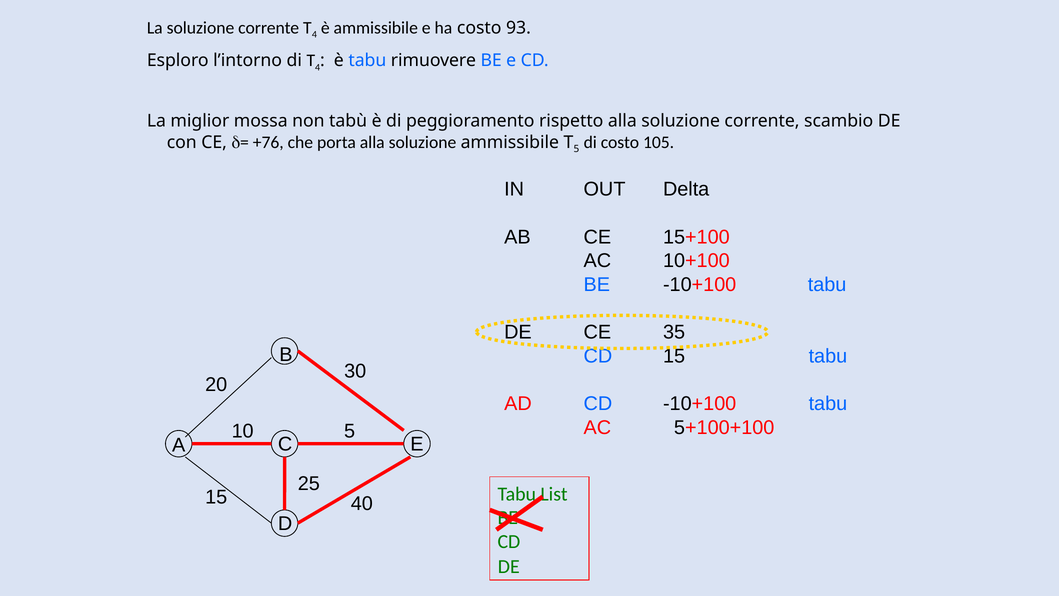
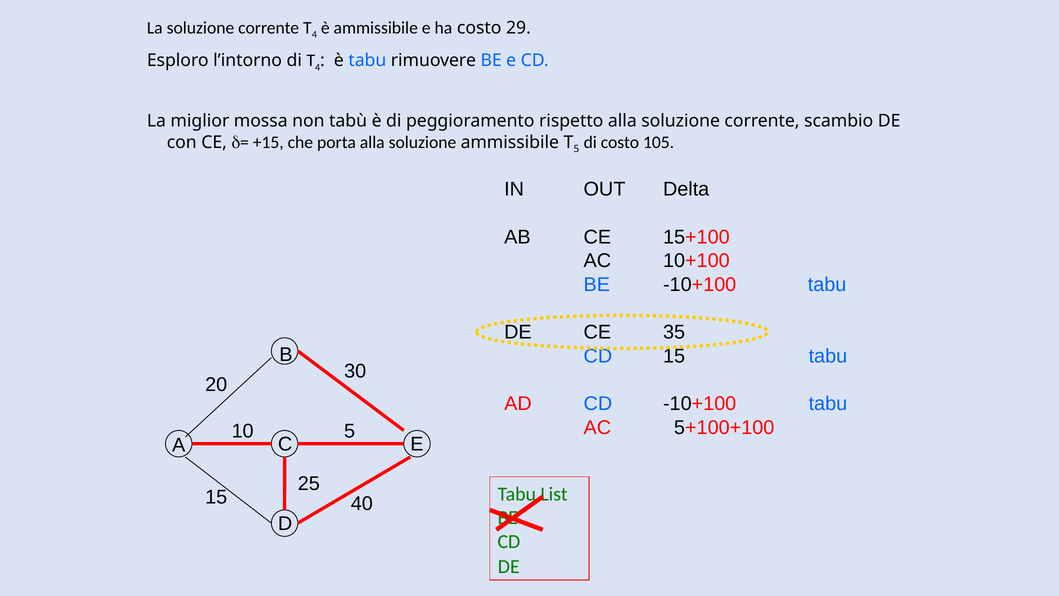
93: 93 -> 29
+76: +76 -> +15
